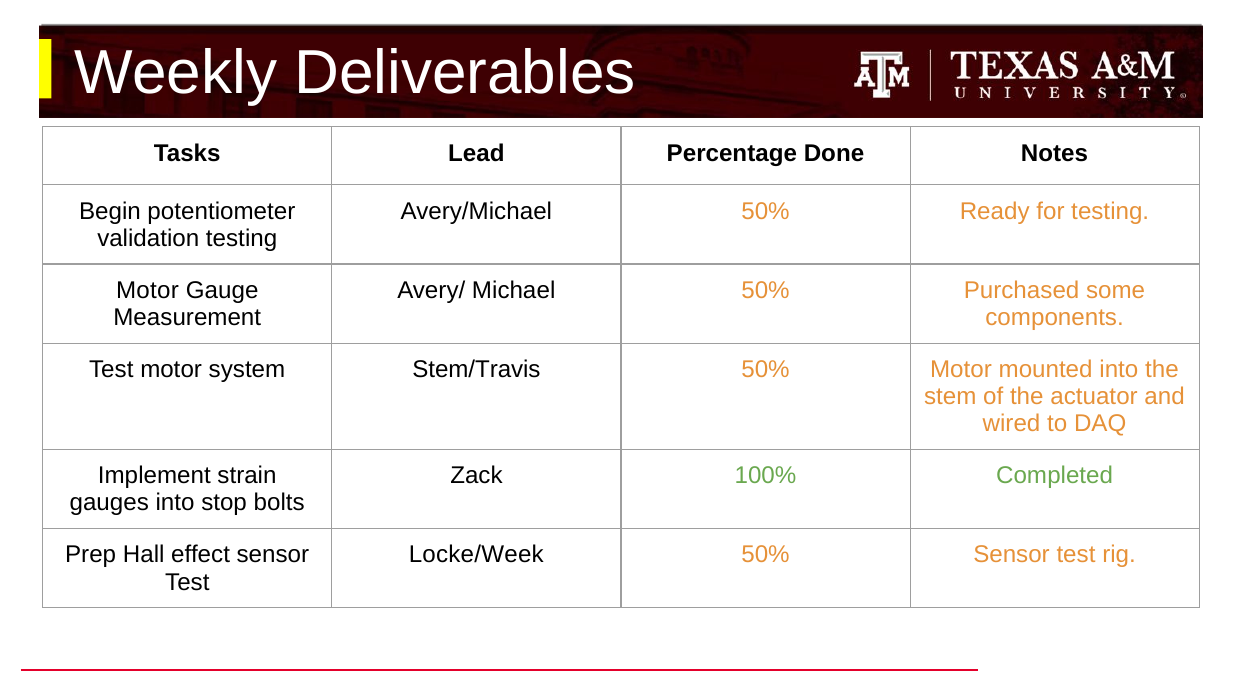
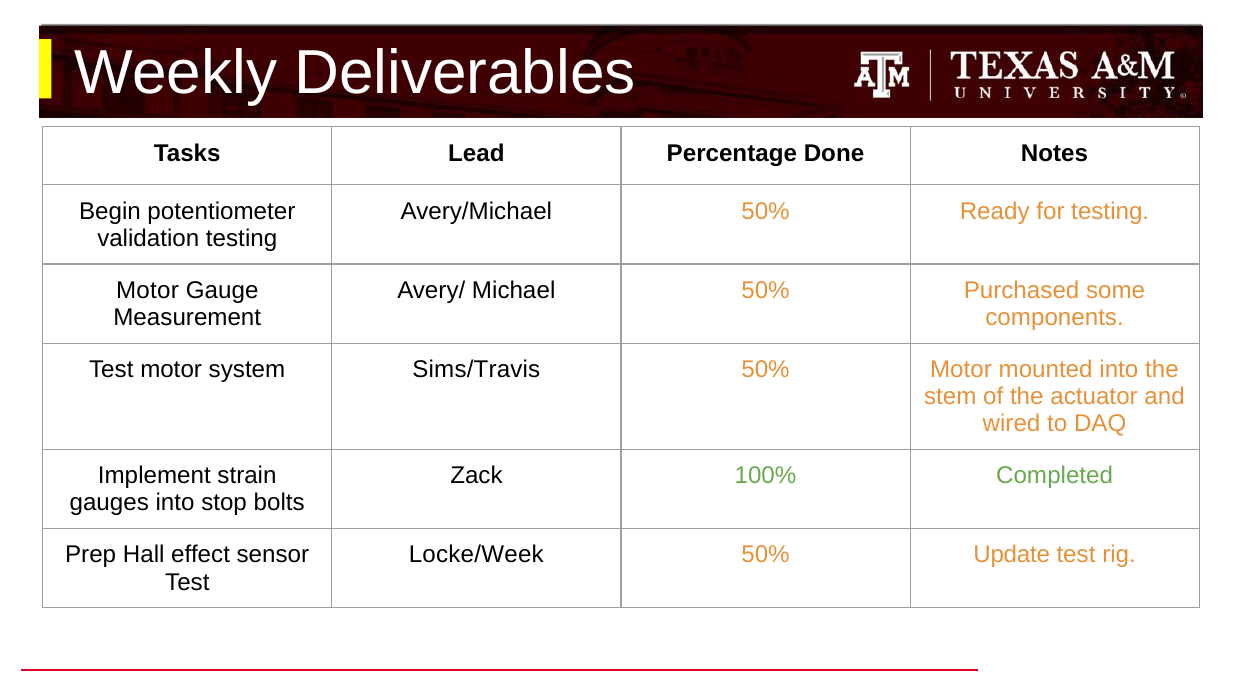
Stem/Travis: Stem/Travis -> Sims/Travis
50% Sensor: Sensor -> Update
